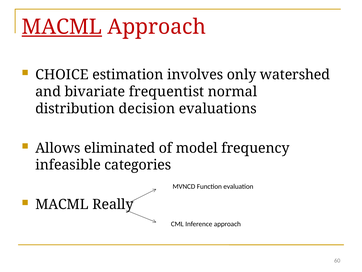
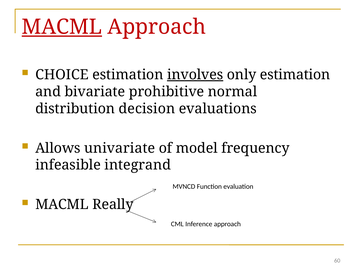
involves underline: none -> present
only watershed: watershed -> estimation
frequentist: frequentist -> prohibitive
eliminated: eliminated -> univariate
categories: categories -> integrand
